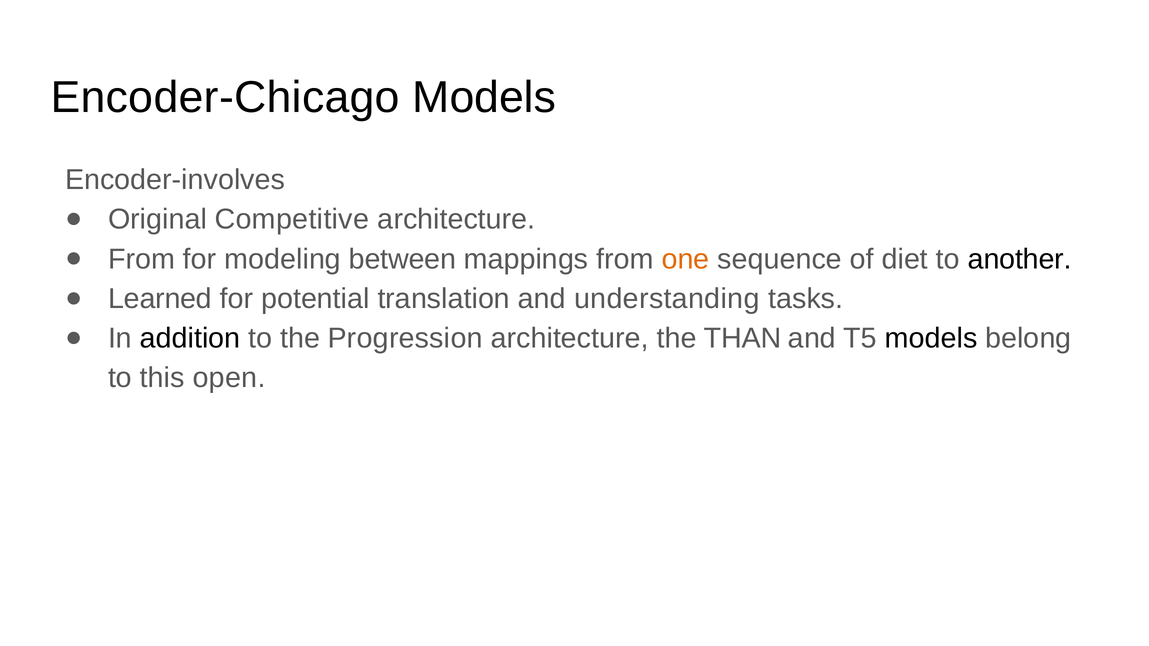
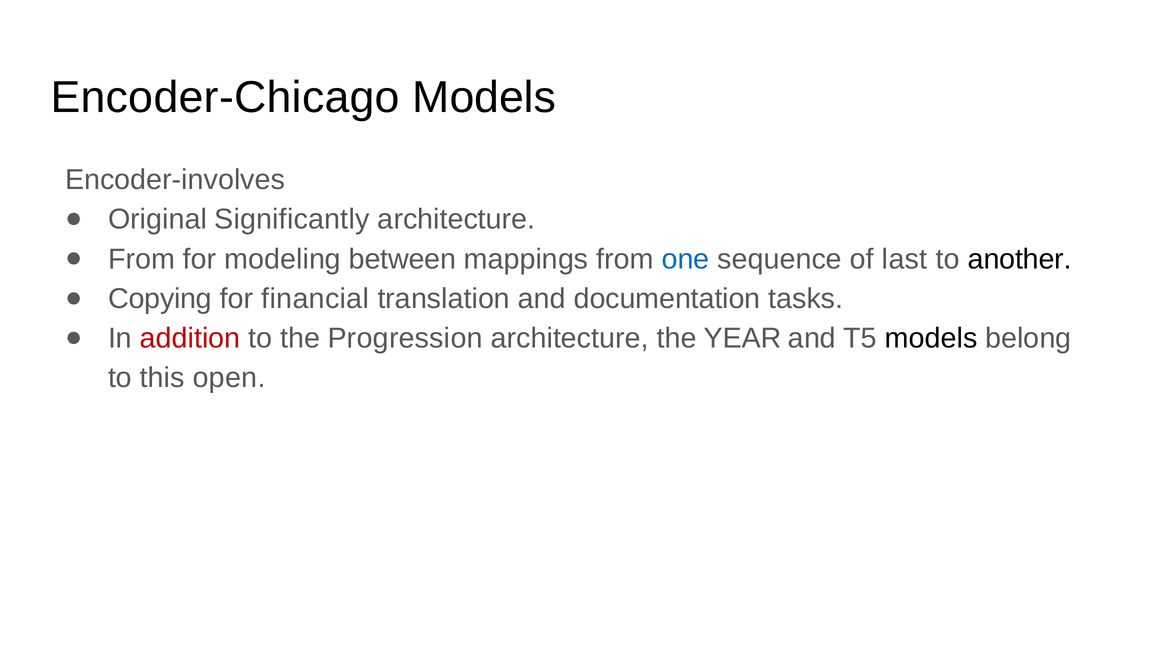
Competitive: Competitive -> Significantly
one colour: orange -> blue
diet: diet -> last
Learned: Learned -> Copying
potential: potential -> financial
understanding: understanding -> documentation
addition colour: black -> red
THAN: THAN -> YEAR
